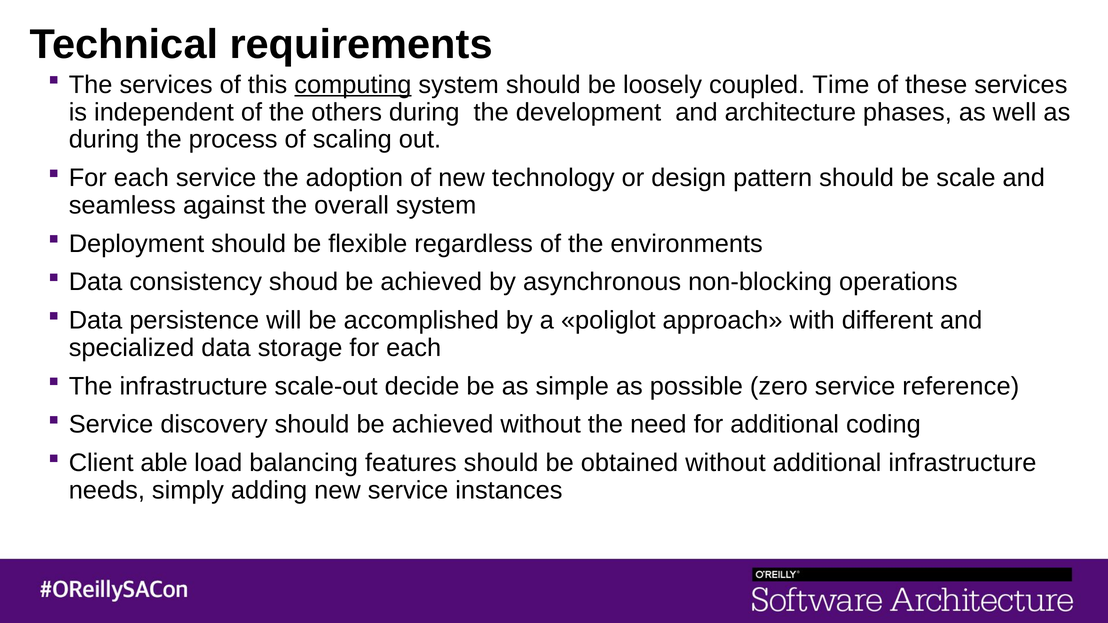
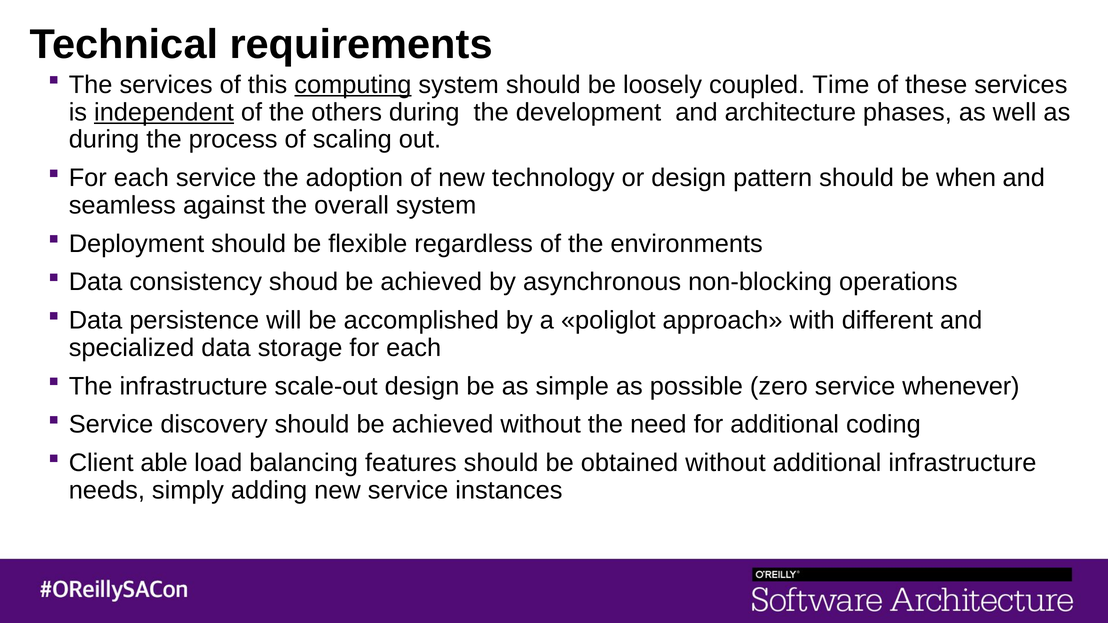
independent underline: none -> present
scale: scale -> when
scale-out decide: decide -> design
reference: reference -> whenever
